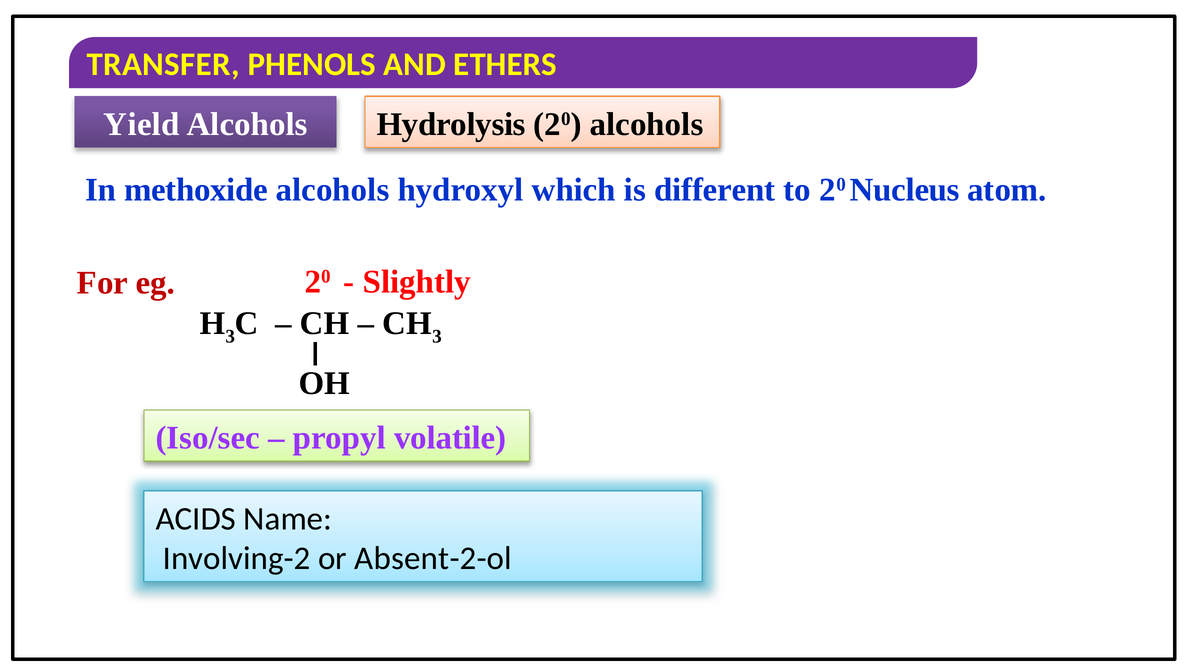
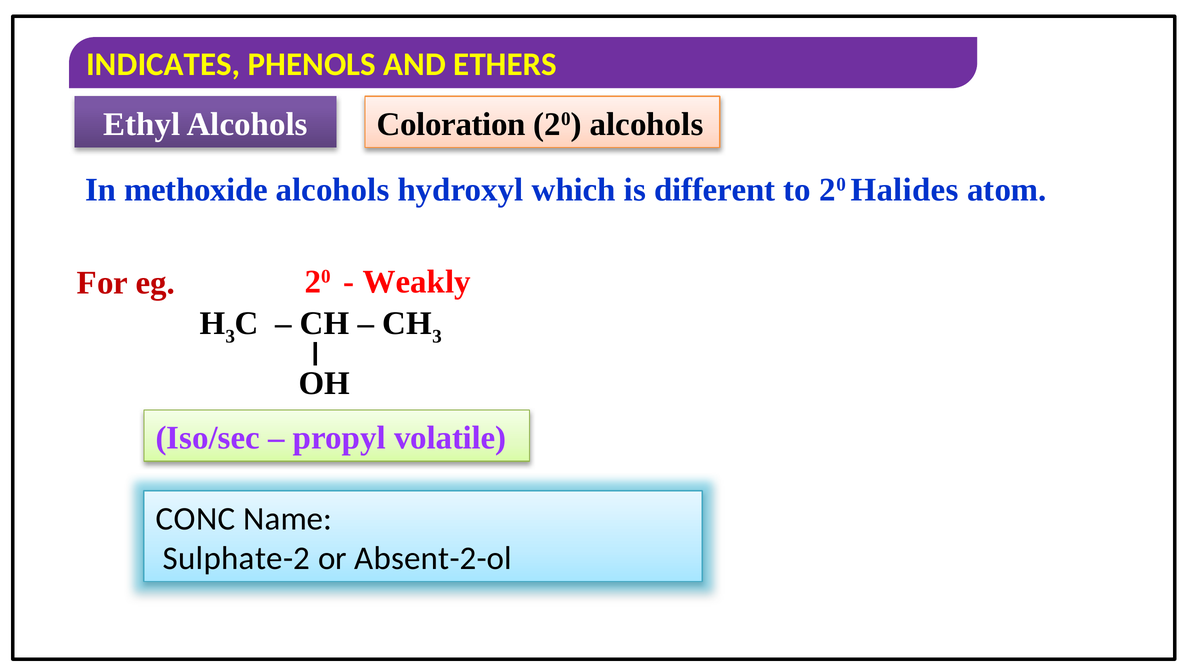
TRANSFER: TRANSFER -> INDICATES
Yield: Yield -> Ethyl
Hydrolysis: Hydrolysis -> Coloration
Nucleus: Nucleus -> Halides
Slightly: Slightly -> Weakly
ACIDS: ACIDS -> CONC
Involving-2: Involving-2 -> Sulphate-2
